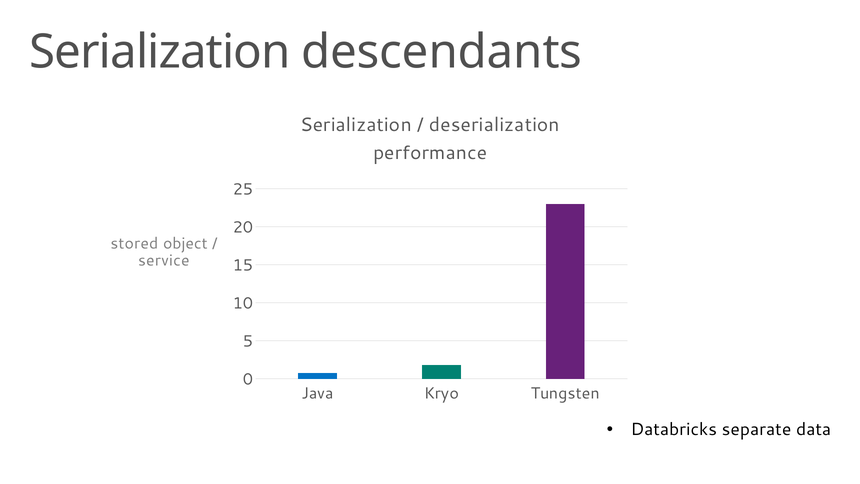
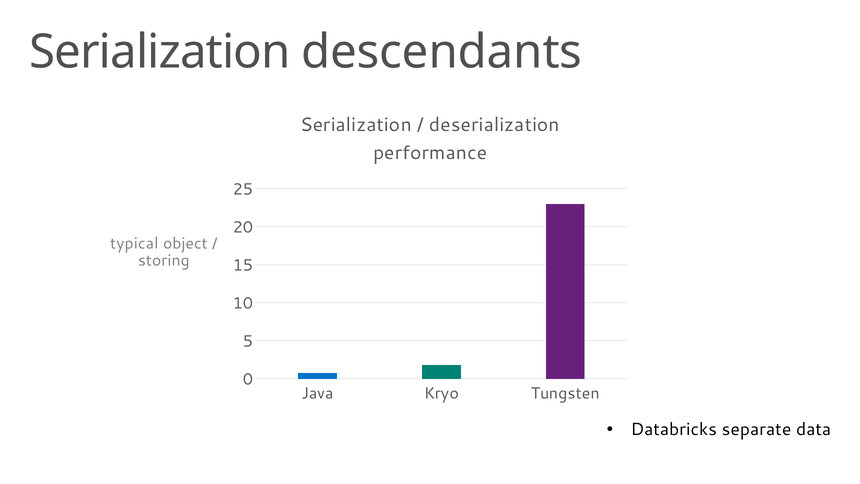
stored: stored -> typical
service: service -> storing
